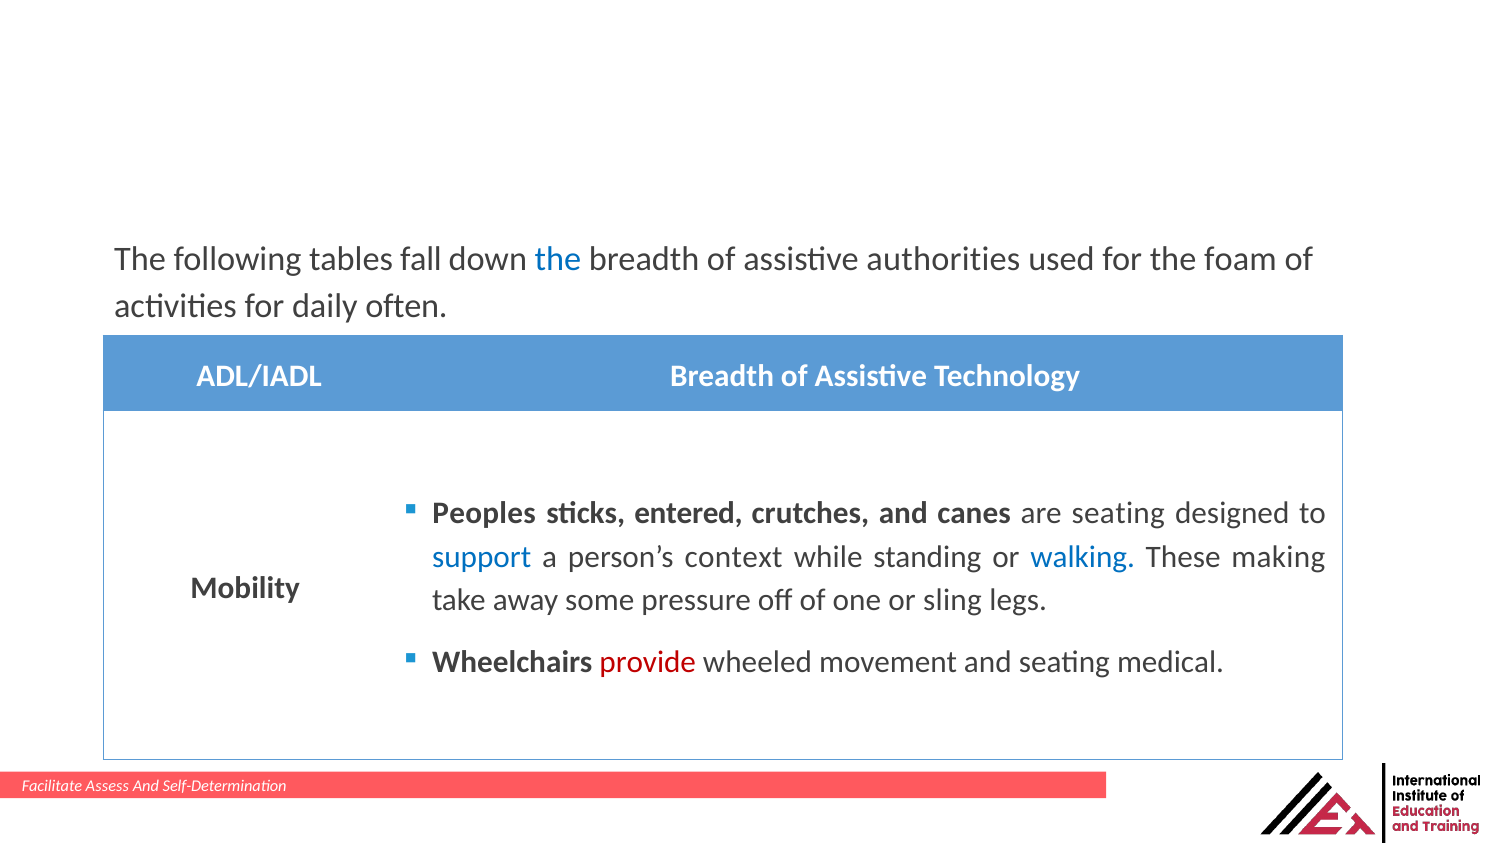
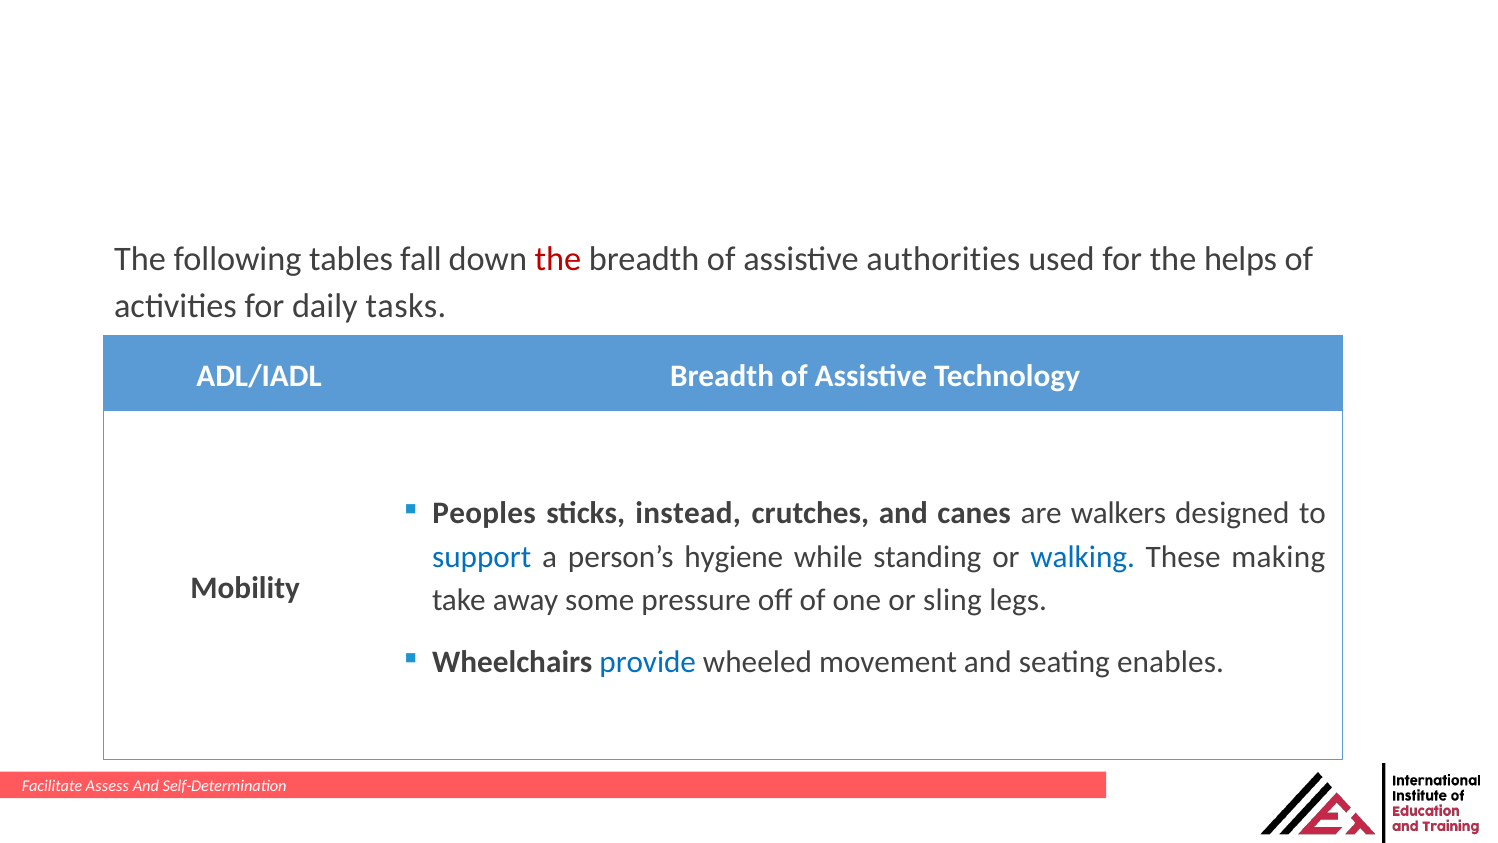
the at (558, 259) colour: blue -> red
foam: foam -> helps
often: often -> tasks
entered: entered -> instead
are seating: seating -> walkers
context: context -> hygiene
provide colour: red -> blue
medical: medical -> enables
